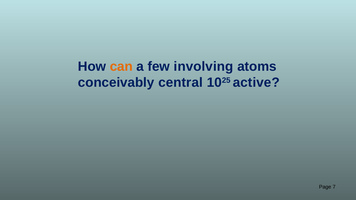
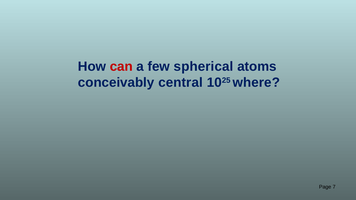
can colour: orange -> red
involving: involving -> spherical
active: active -> where
